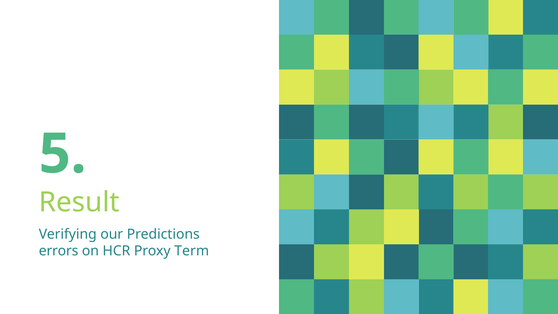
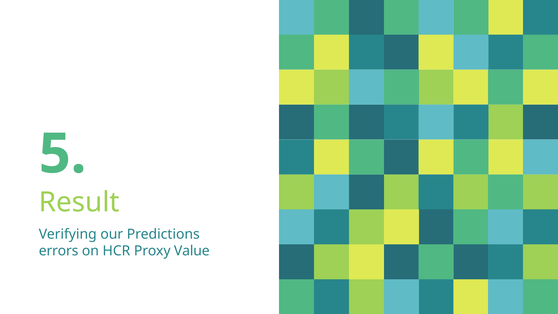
Term: Term -> Value
